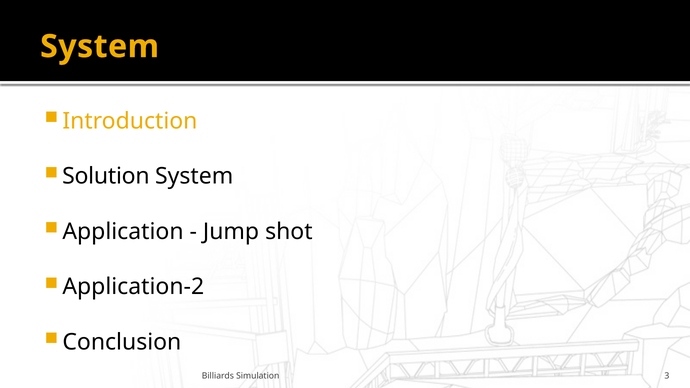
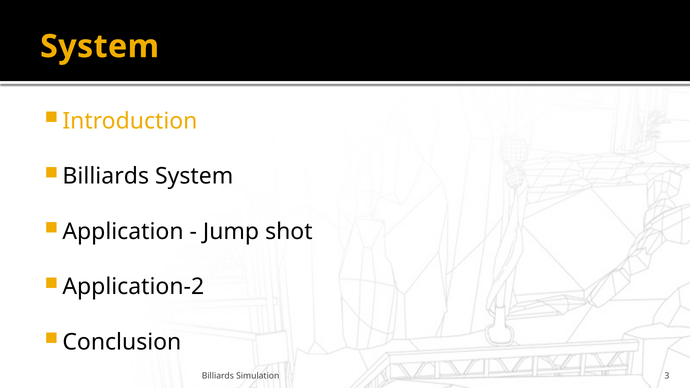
Solution at (106, 176): Solution -> Billiards
